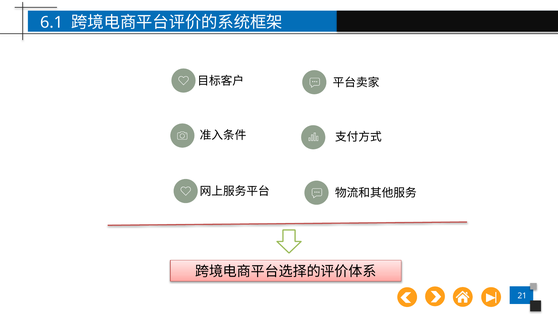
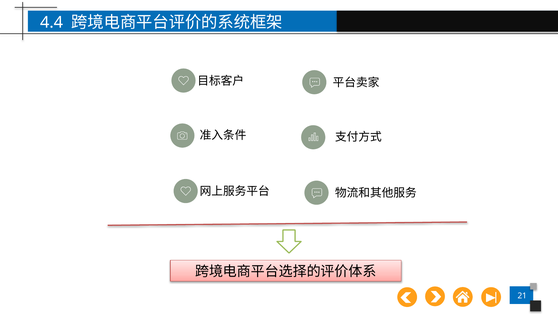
6.1: 6.1 -> 4.4
